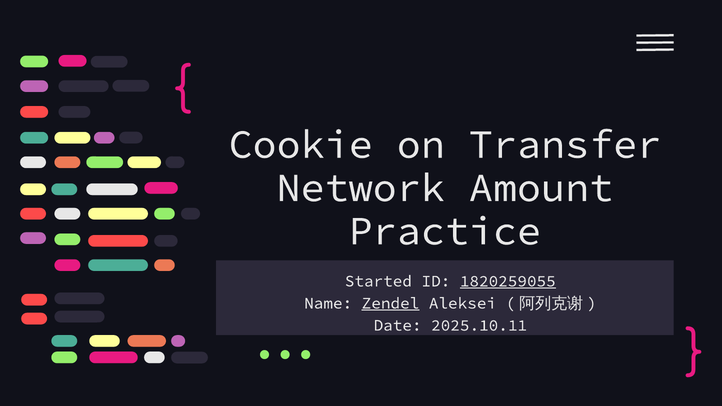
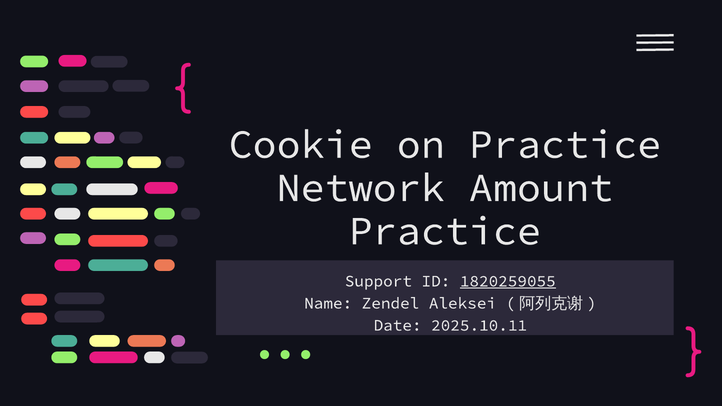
on Transfer: Transfer -> Practice
Started: Started -> Support
Zendel underline: present -> none
